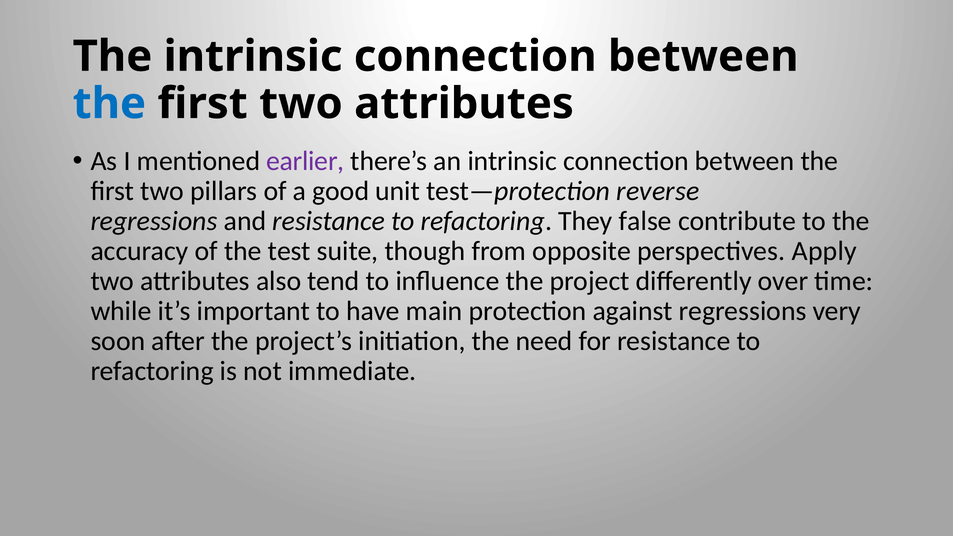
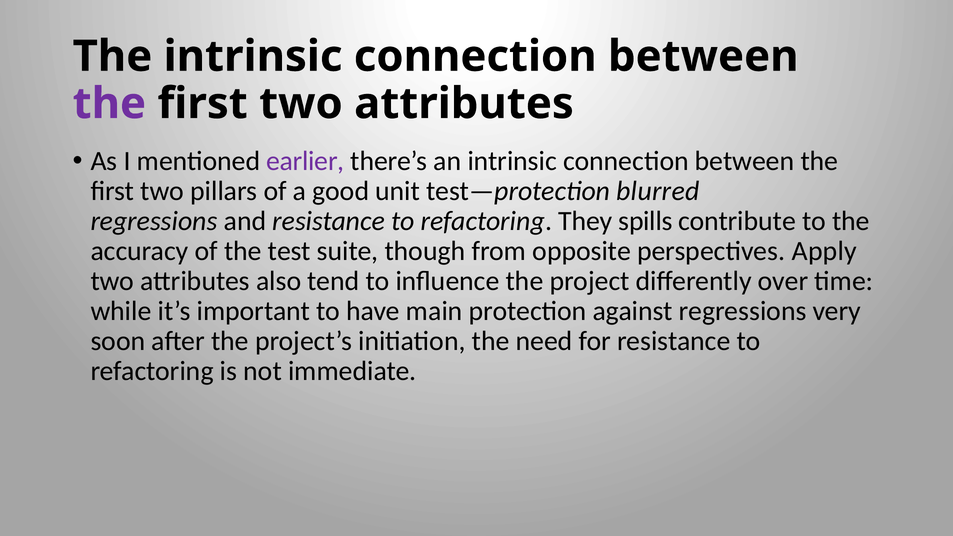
the at (109, 104) colour: blue -> purple
reverse: reverse -> blurred
false: false -> spills
